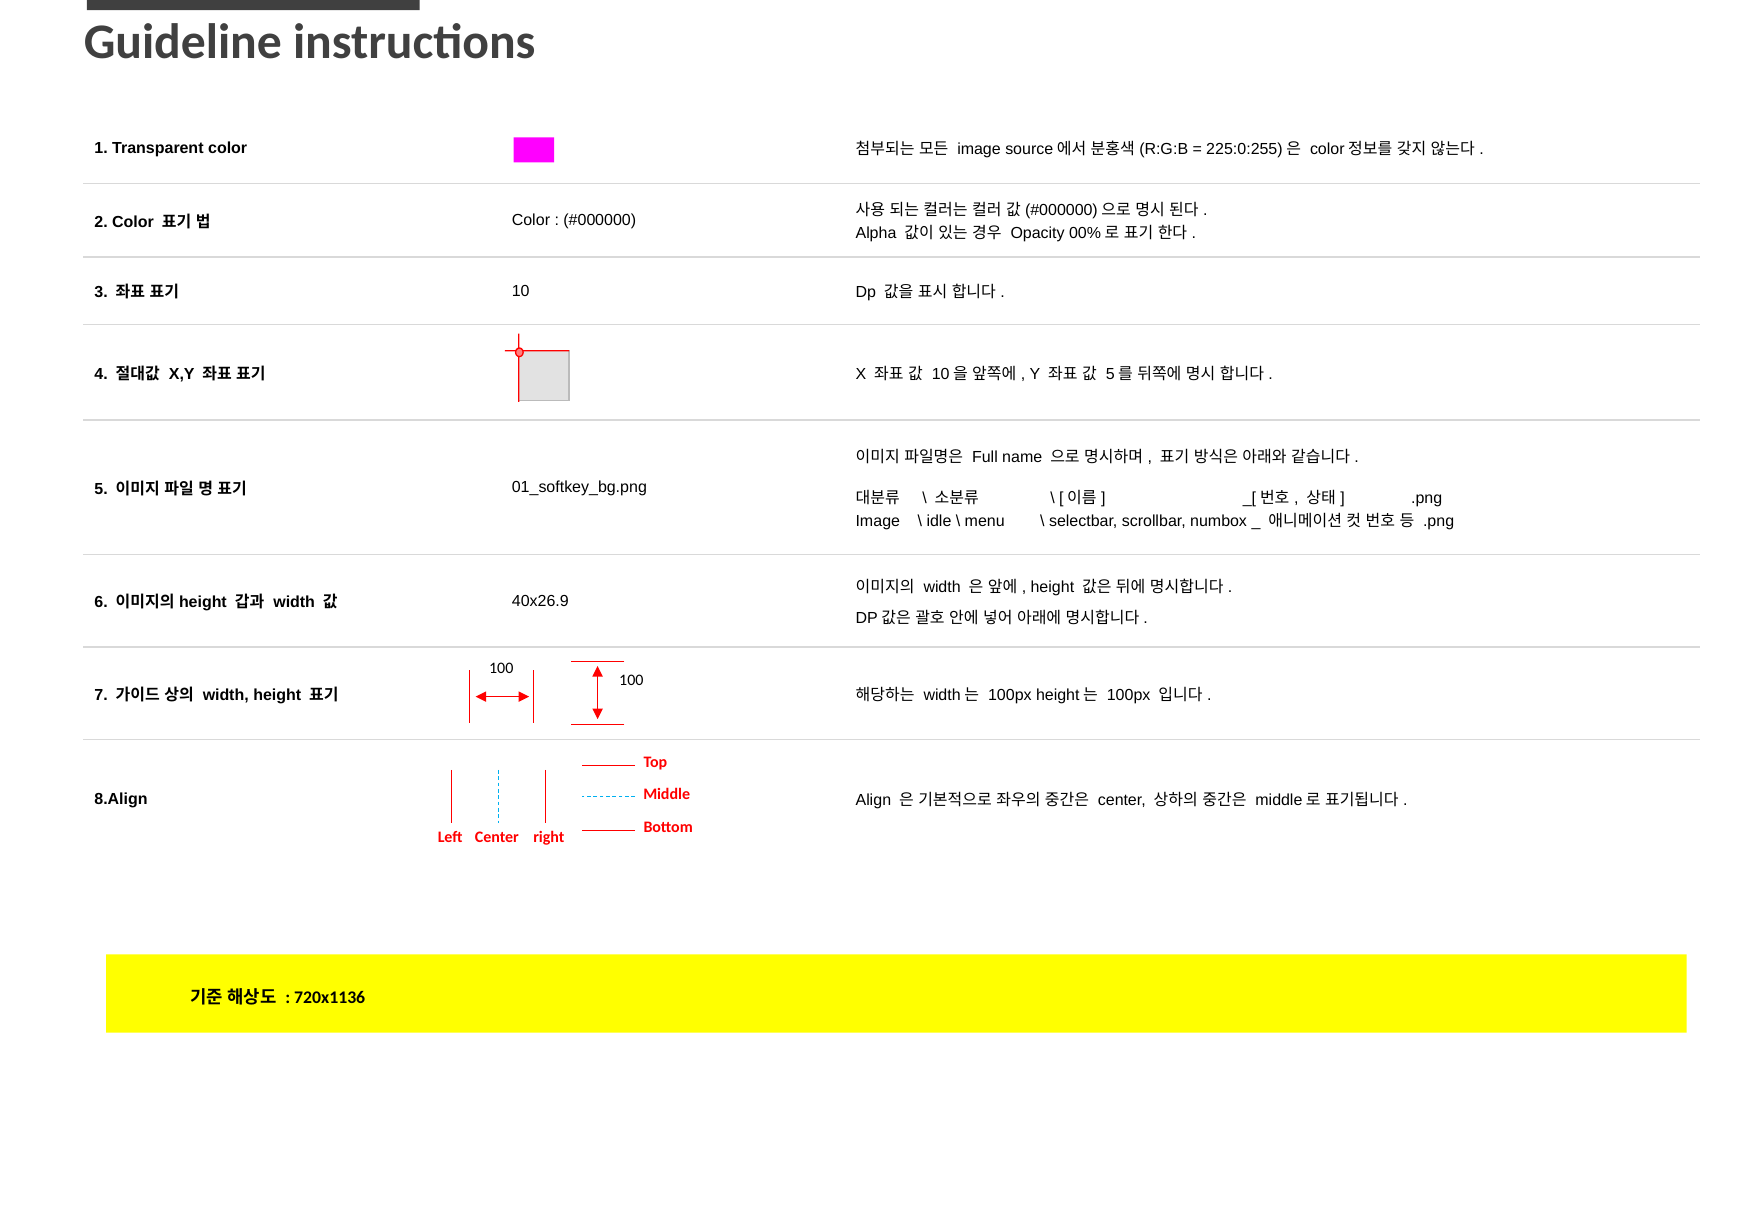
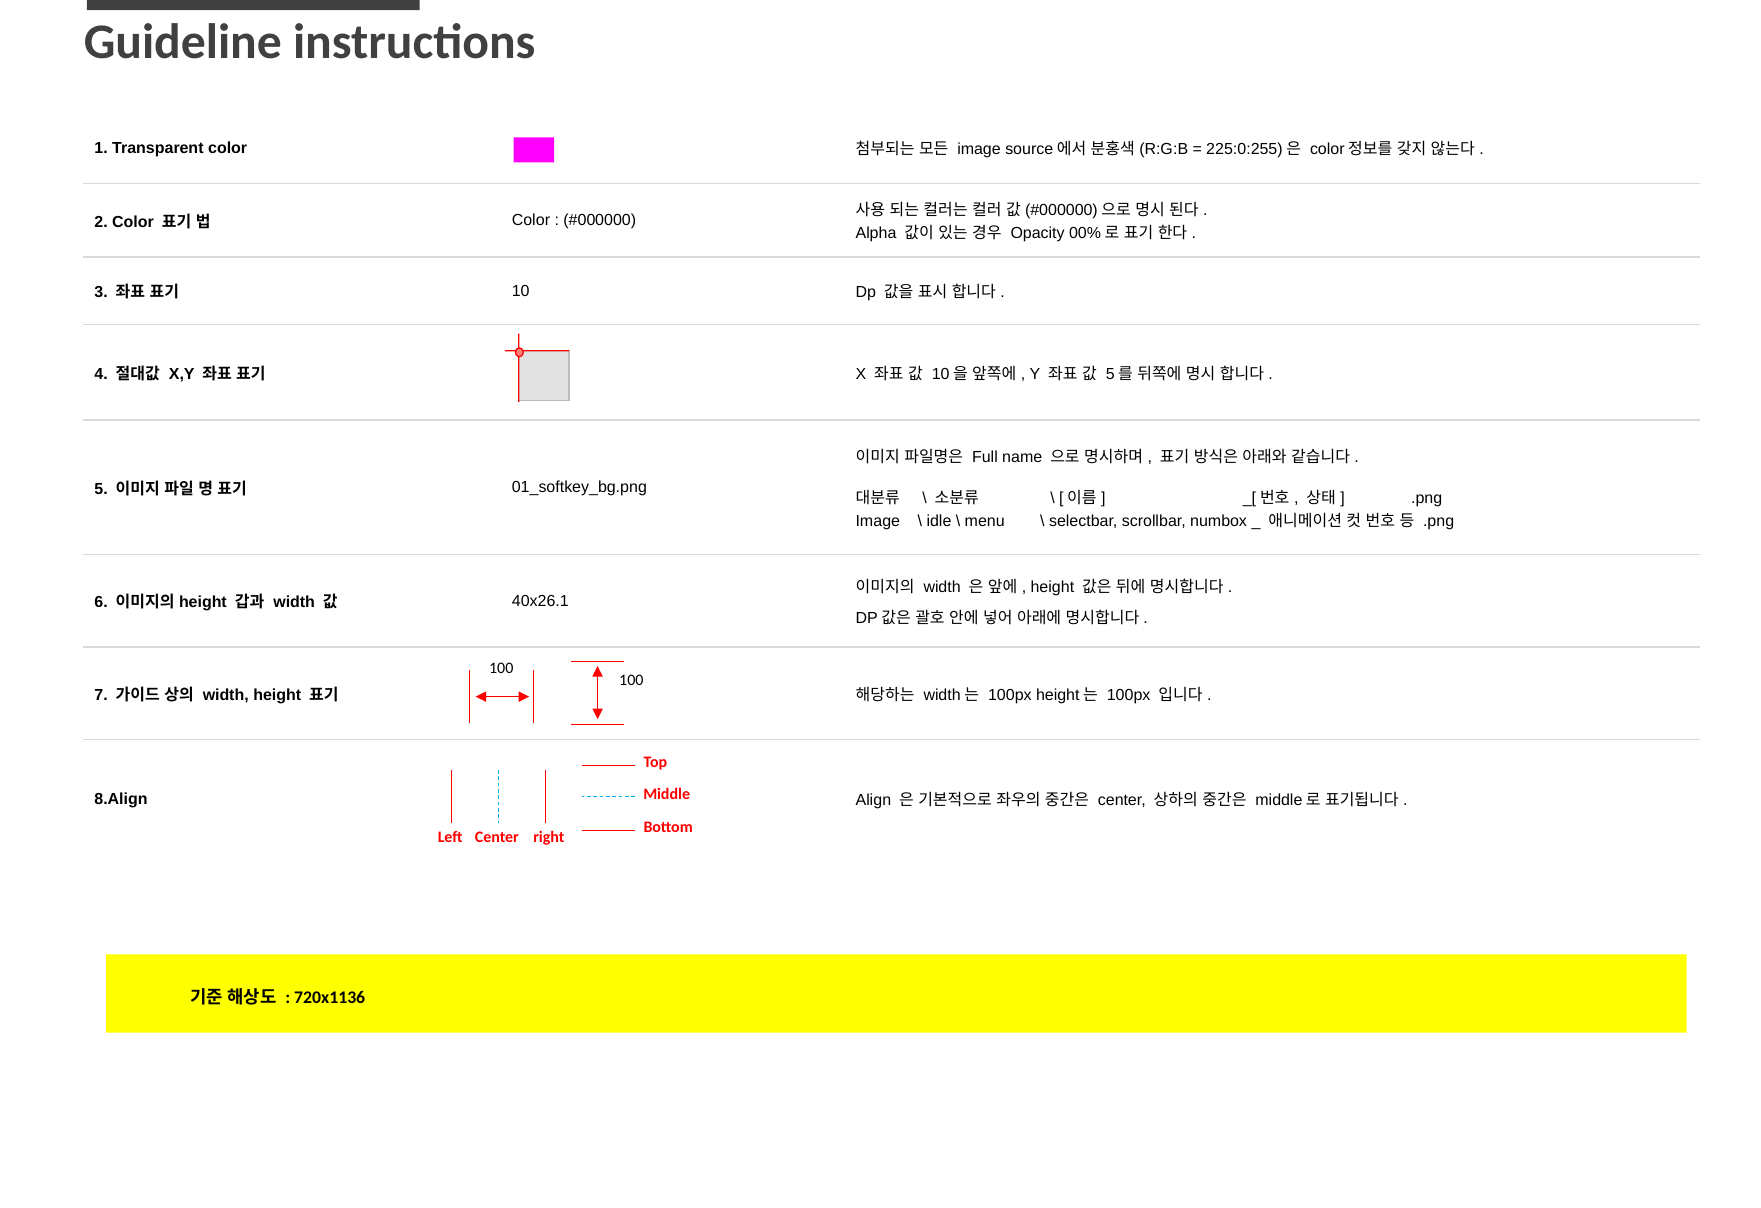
40x26.9: 40x26.9 -> 40x26.1
